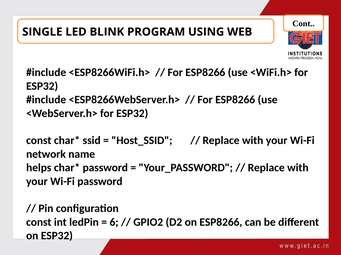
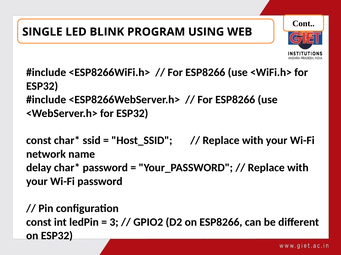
helps: helps -> delay
6: 6 -> 3
